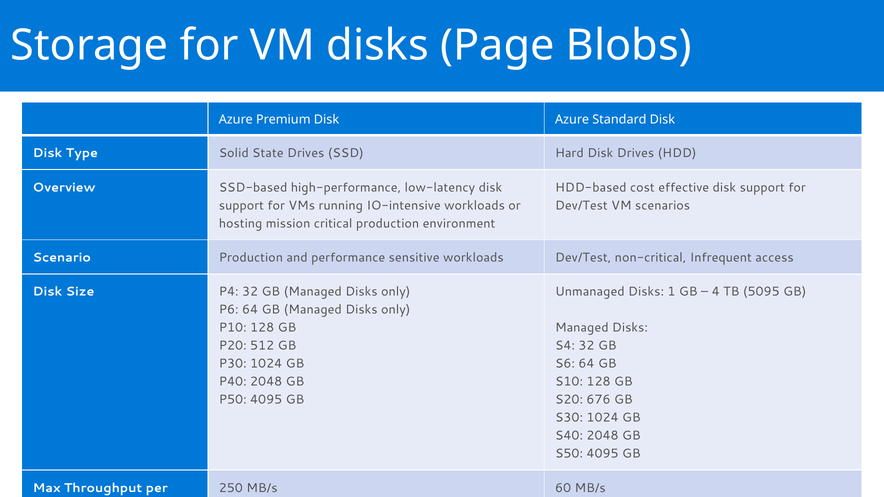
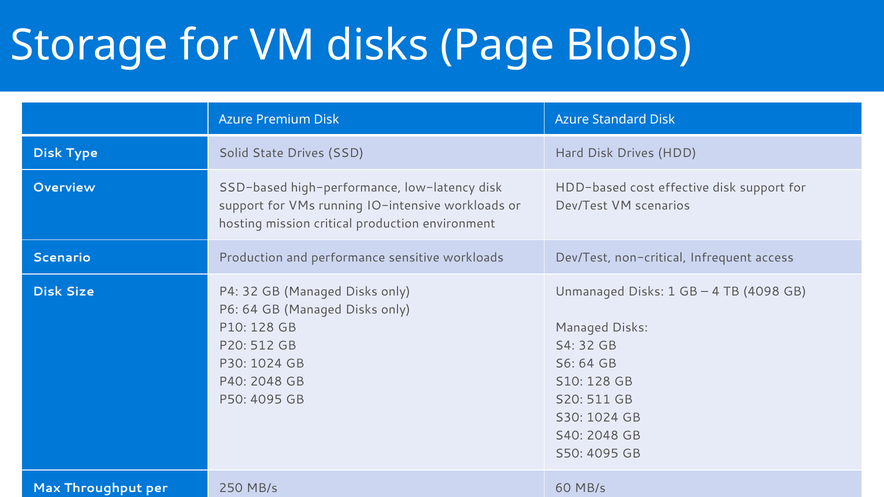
5095: 5095 -> 4098
676: 676 -> 511
